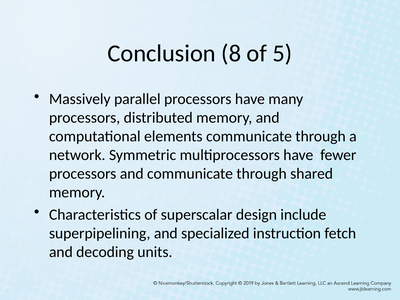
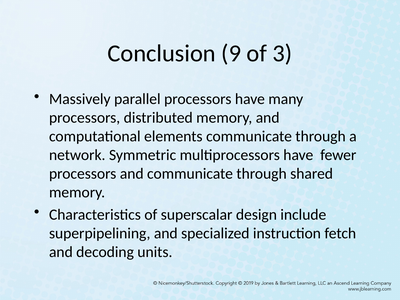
8: 8 -> 9
5: 5 -> 3
